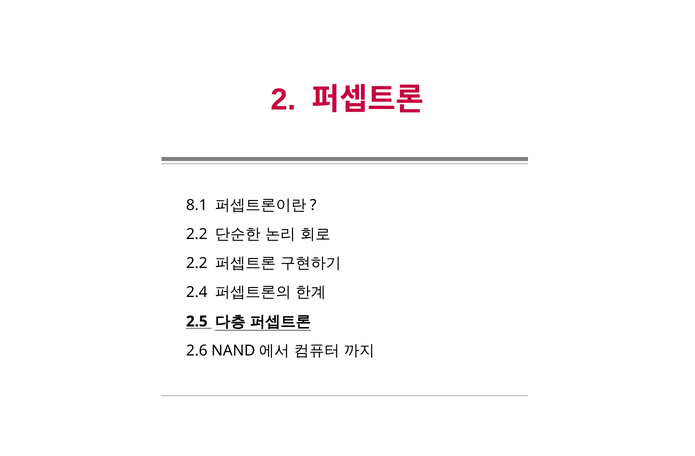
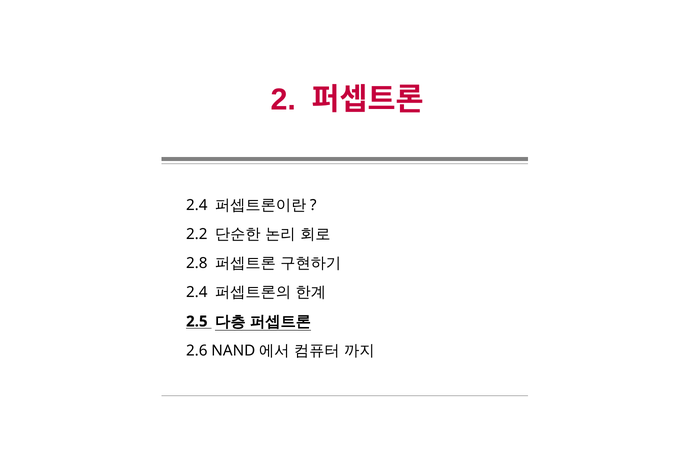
8.1 at (197, 205): 8.1 -> 2.4
2.2 at (197, 264): 2.2 -> 2.8
